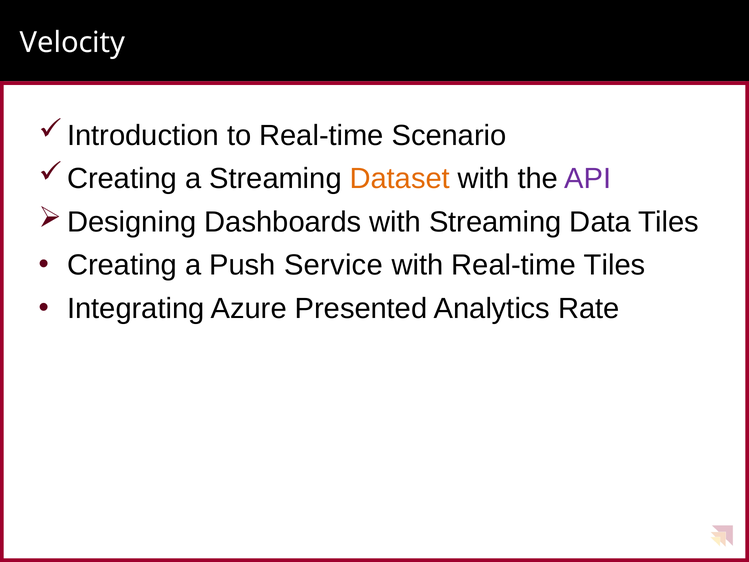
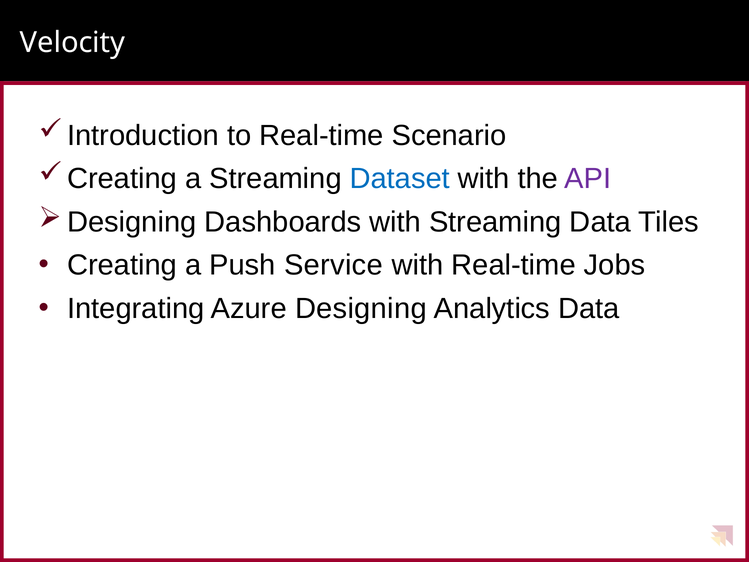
Dataset colour: orange -> blue
Real-time Tiles: Tiles -> Jobs
Presented: Presented -> Designing
Analytics Rate: Rate -> Data
